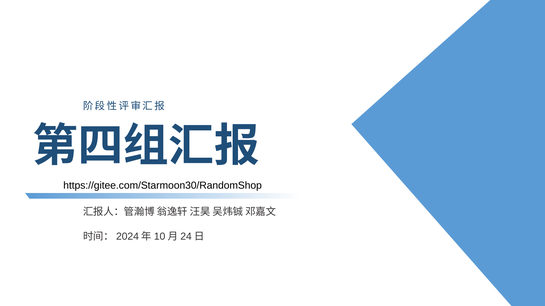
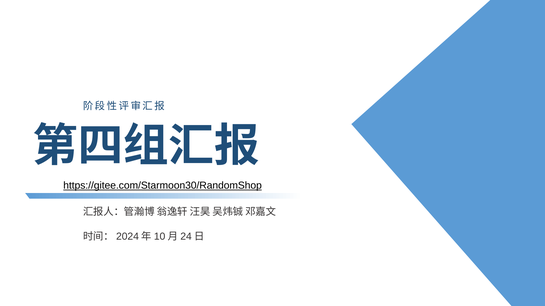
https://gitee.com/Starmoon30/RandomShop underline: none -> present
